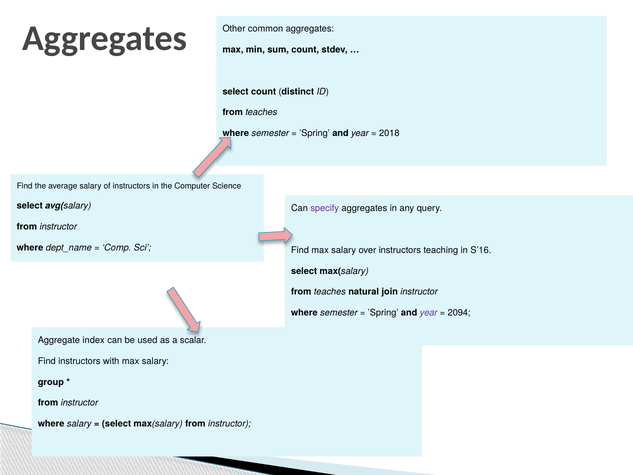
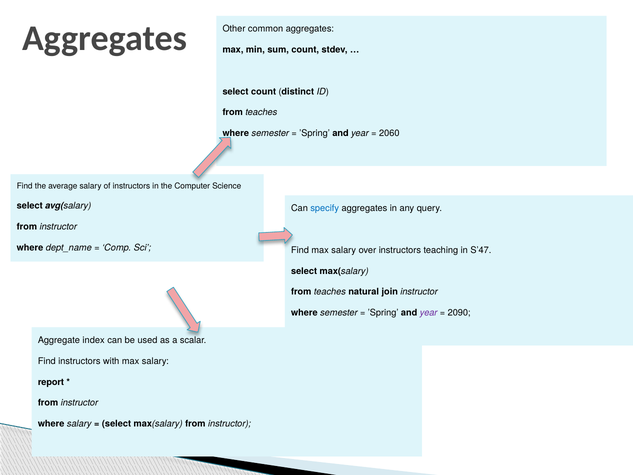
2018: 2018 -> 2060
specify colour: purple -> blue
S’16: S’16 -> S’47
2094: 2094 -> 2090
group: group -> report
